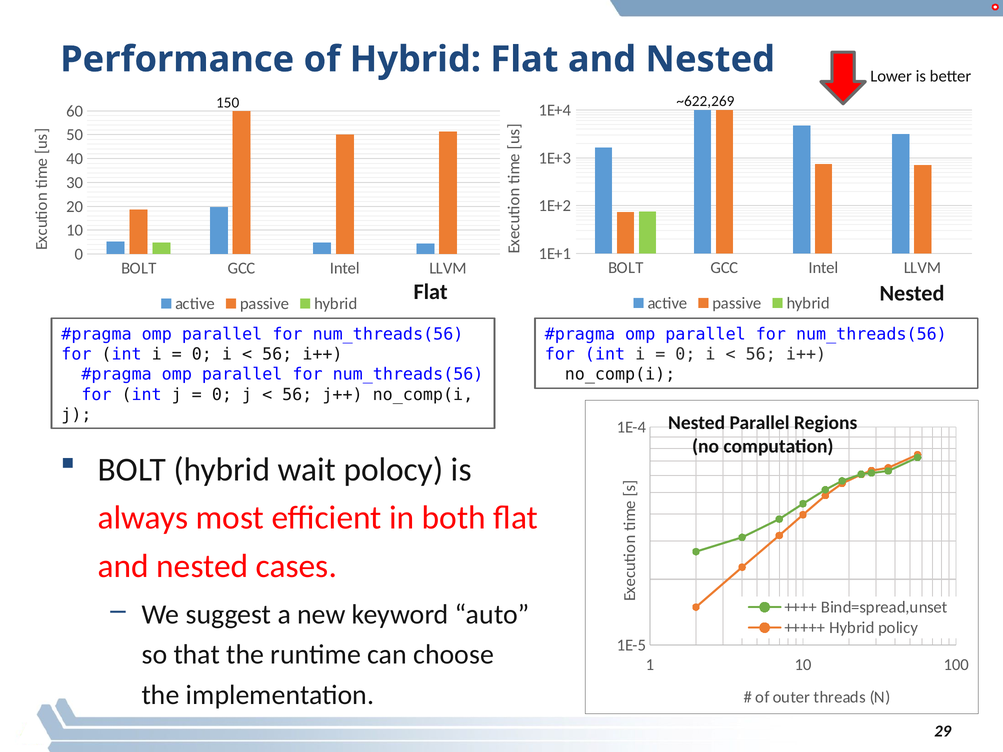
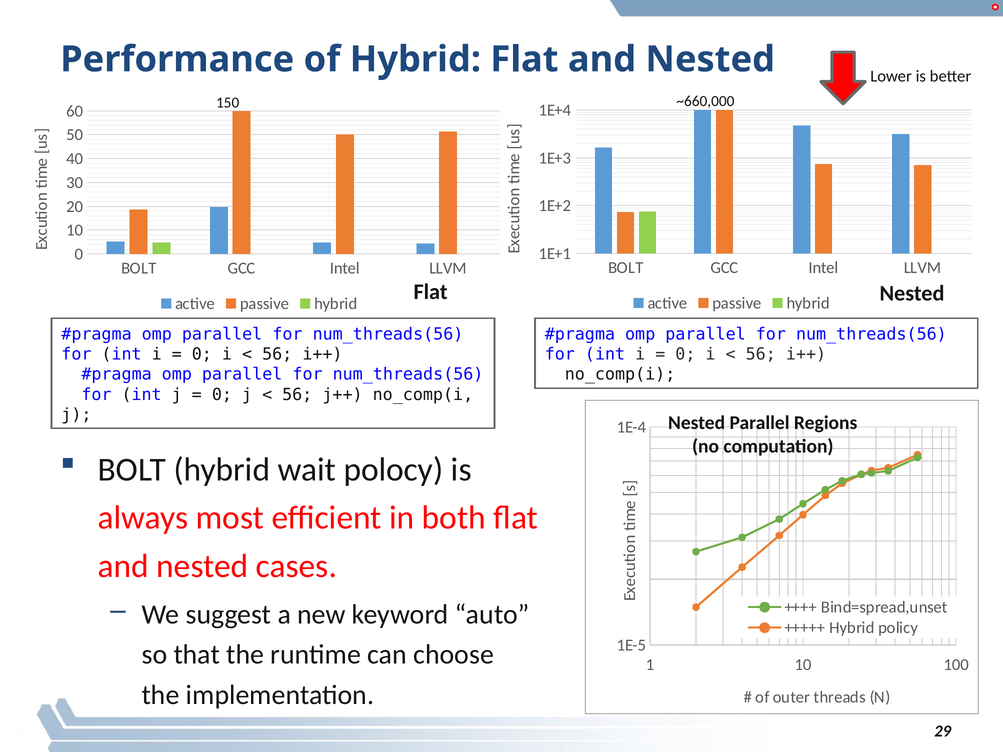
~622,269: ~622,269 -> ~660,000
